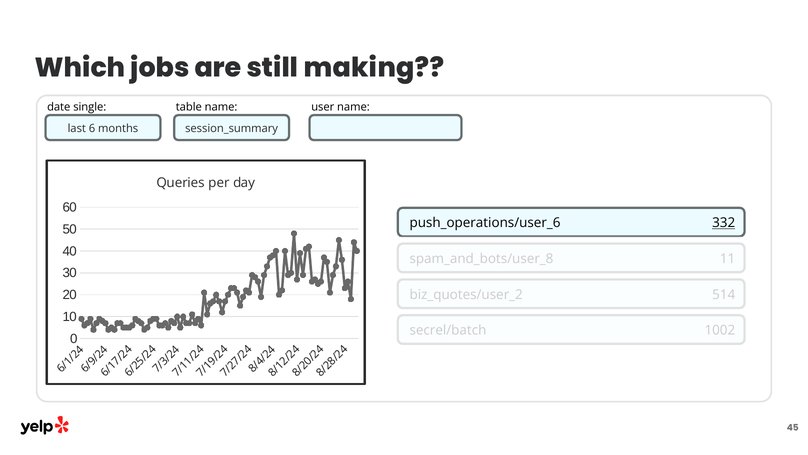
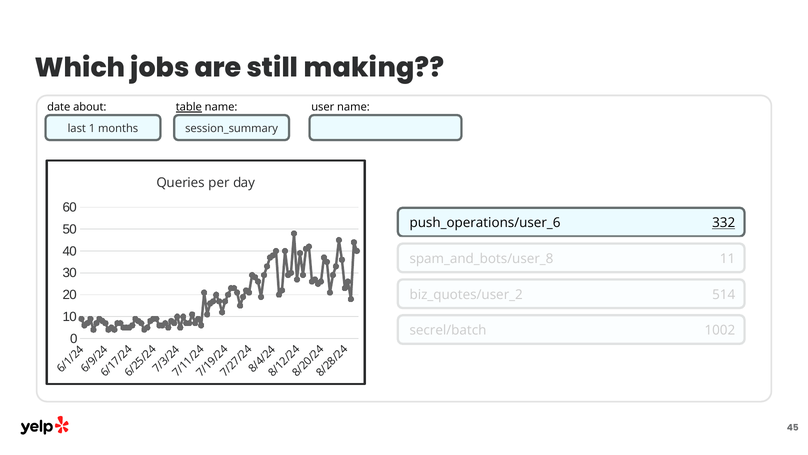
single: single -> about
table underline: none -> present
6: 6 -> 1
